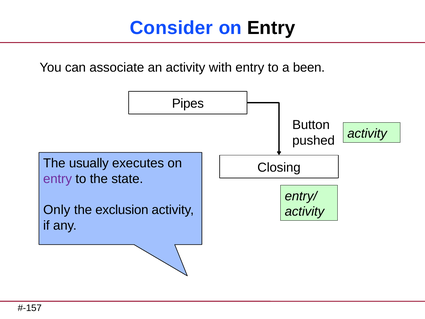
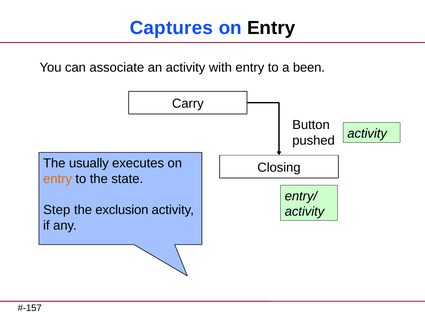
Consider: Consider -> Captures
Pipes: Pipes -> Carry
entry at (58, 179) colour: purple -> orange
Only: Only -> Step
